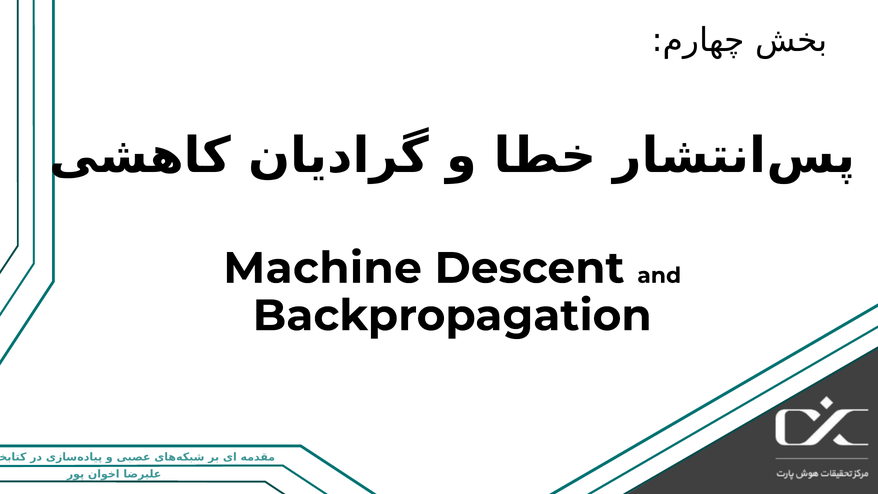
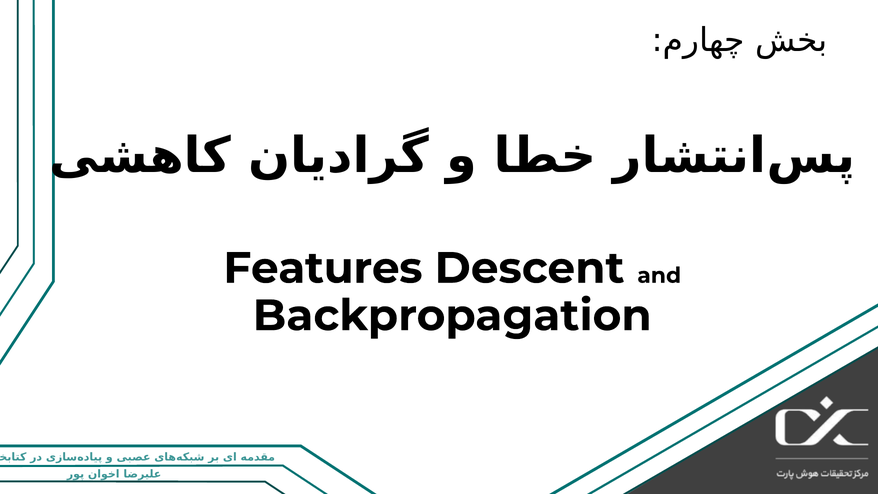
Machine: Machine -> Features
